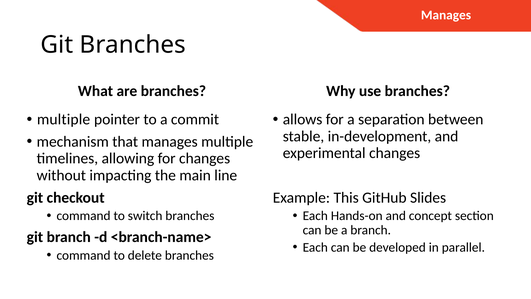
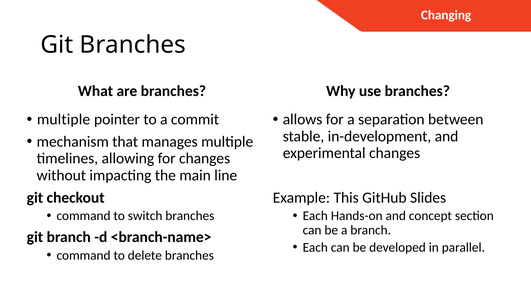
Manages at (446, 15): Manages -> Changing
